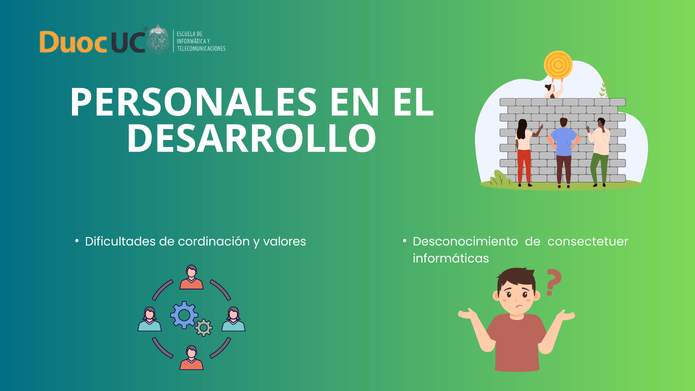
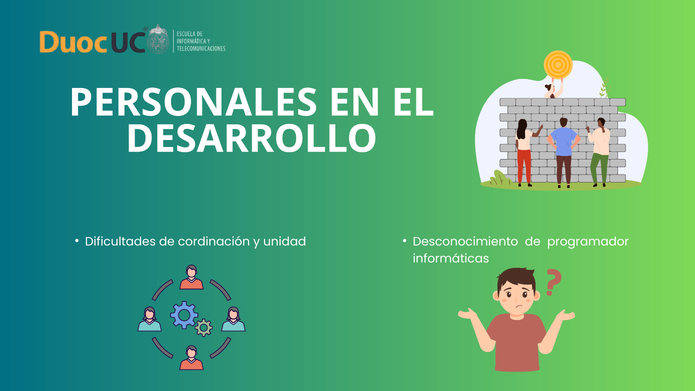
valores: valores -> unidad
consectetuer: consectetuer -> programador
